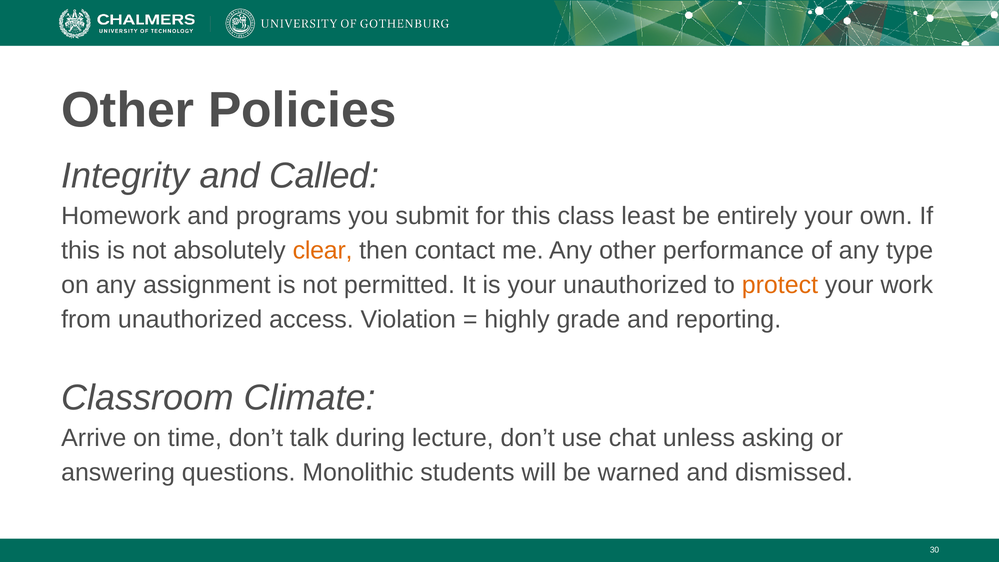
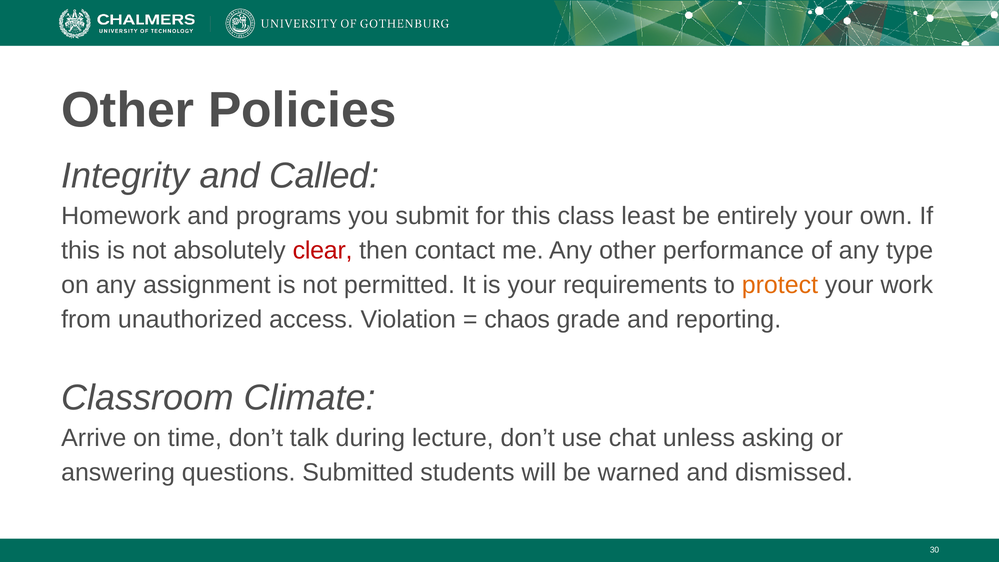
clear colour: orange -> red
your unauthorized: unauthorized -> requirements
highly: highly -> chaos
Monolithic: Monolithic -> Submitted
